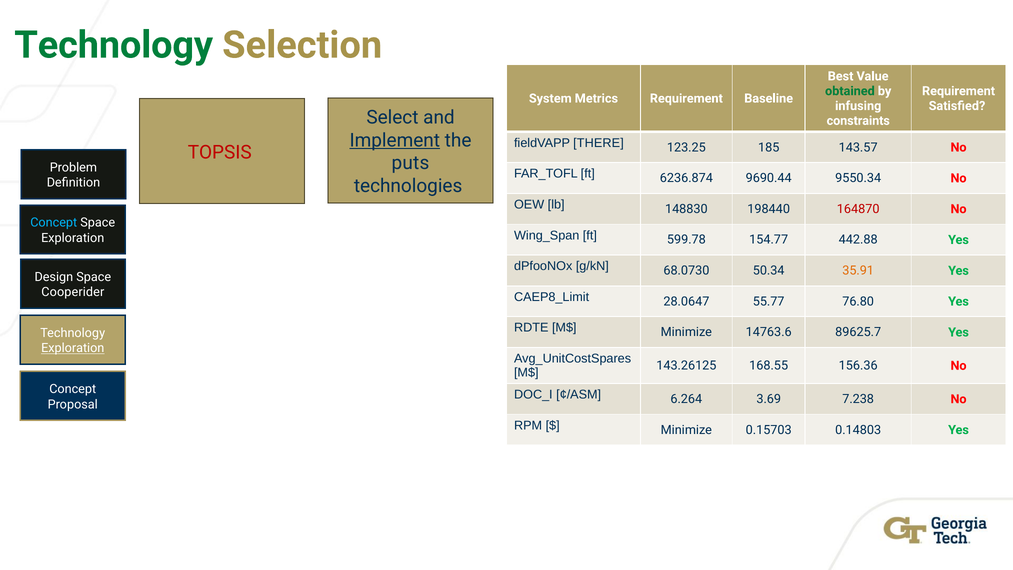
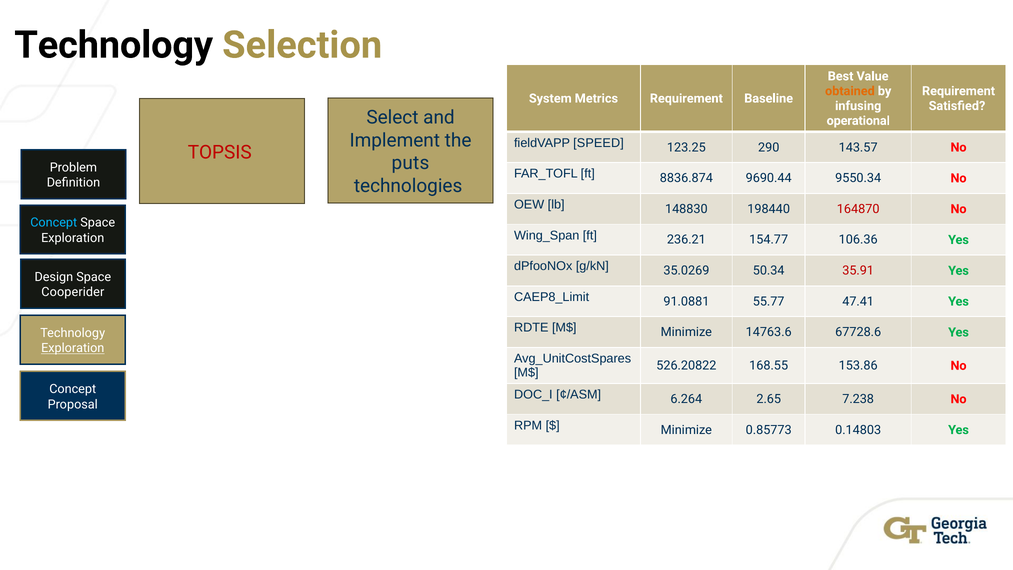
Technology at (114, 45) colour: green -> black
obtained colour: green -> orange
constraints: constraints -> operational
Implement underline: present -> none
THERE: THERE -> SPEED
185: 185 -> 290
6236.874: 6236.874 -> 8836.874
599.78: 599.78 -> 236.21
442.88: 442.88 -> 106.36
68.0730: 68.0730 -> 35.0269
35.91 colour: orange -> red
28.0647: 28.0647 -> 91.0881
76.80: 76.80 -> 47.41
89625.7: 89625.7 -> 67728.6
143.26125: 143.26125 -> 526.20822
156.36: 156.36 -> 153.86
3.69: 3.69 -> 2.65
0.15703: 0.15703 -> 0.85773
